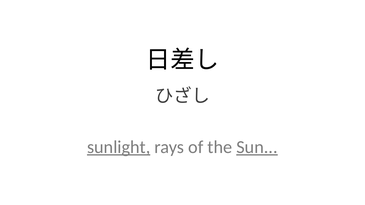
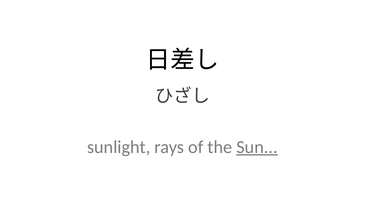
sunlight underline: present -> none
